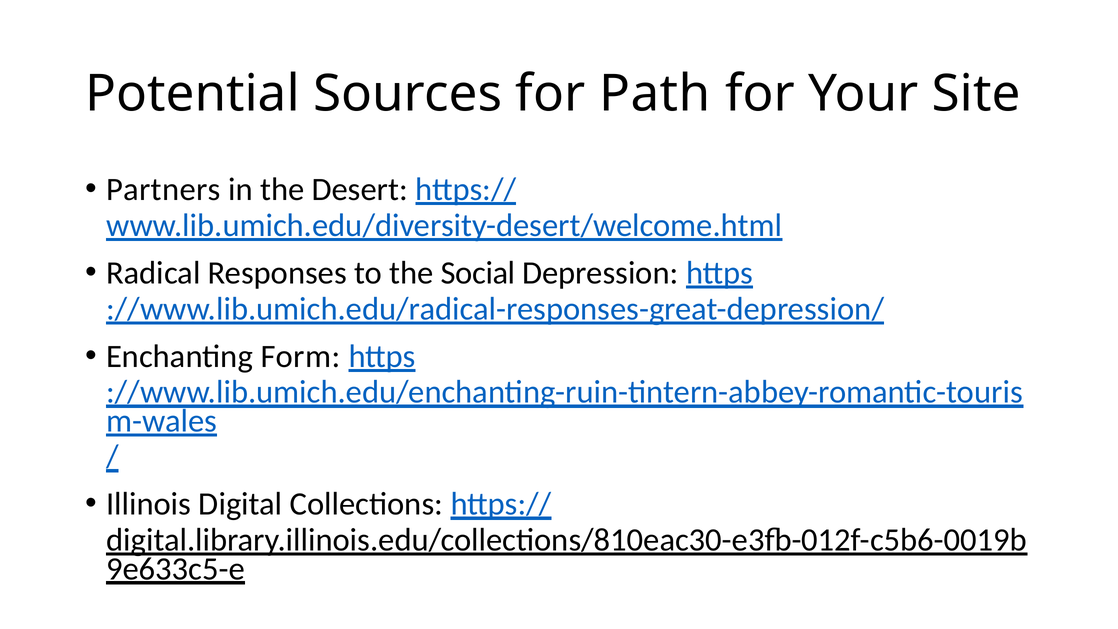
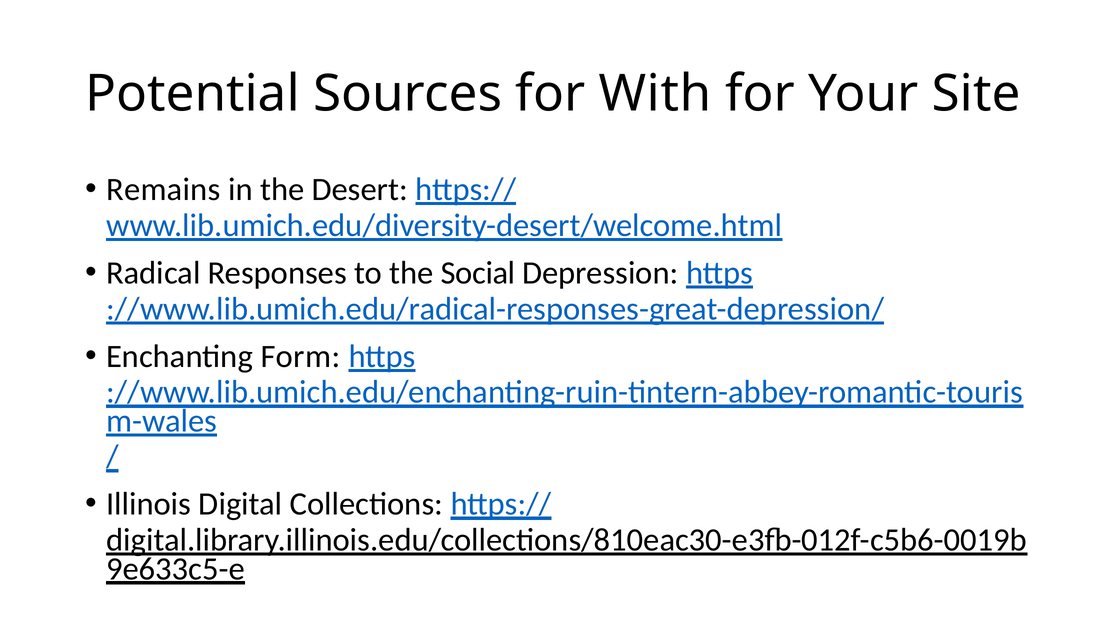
Path: Path -> With
Partners: Partners -> Remains
